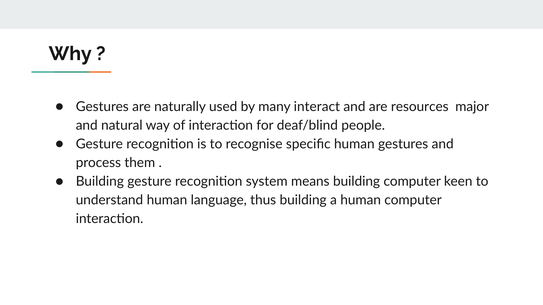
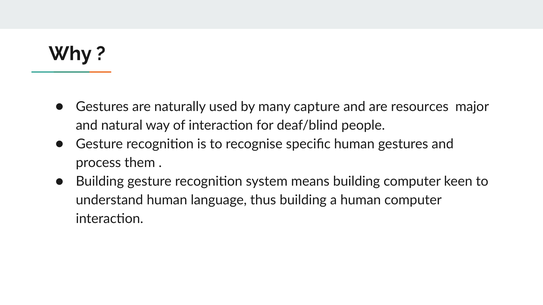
interact: interact -> capture
